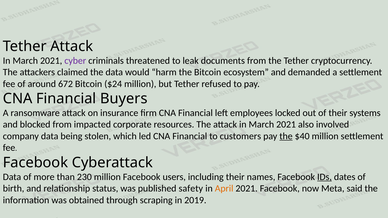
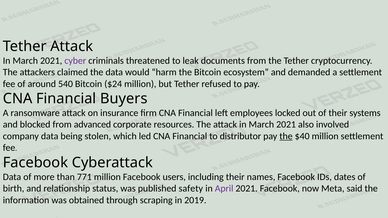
672: 672 -> 540
impacted: impacted -> advanced
customers: customers -> distributor
230: 230 -> 771
IDs underline: present -> none
April colour: orange -> purple
